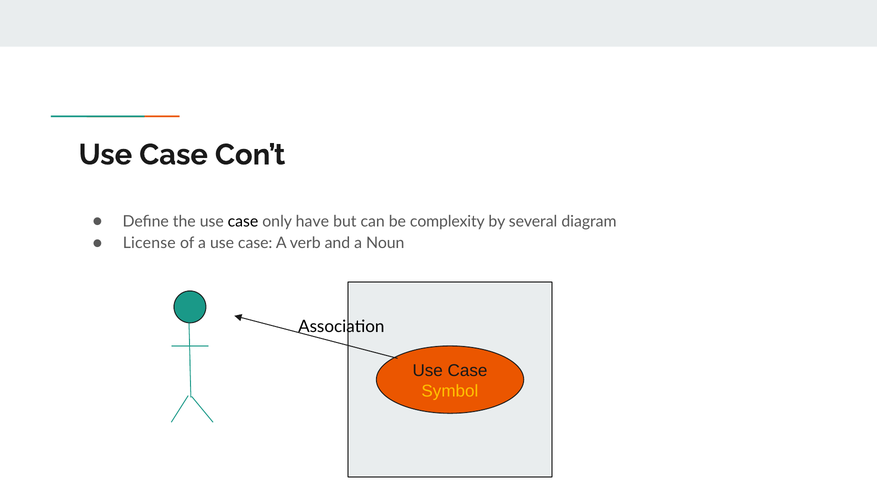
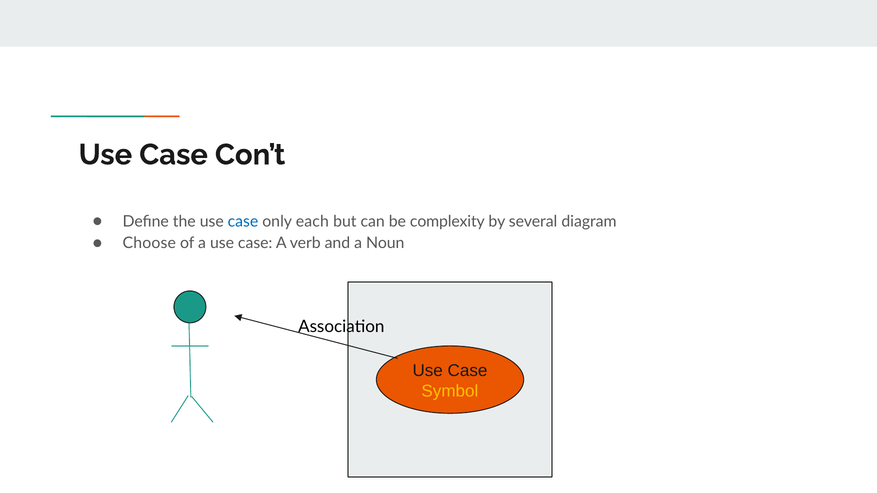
case at (243, 222) colour: black -> blue
have: have -> each
License: License -> Choose
